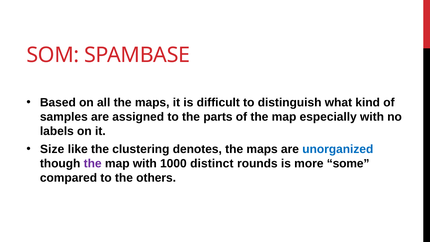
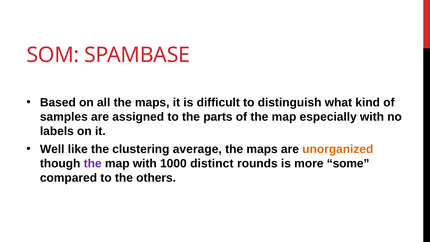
Size: Size -> Well
denotes: denotes -> average
unorganized colour: blue -> orange
